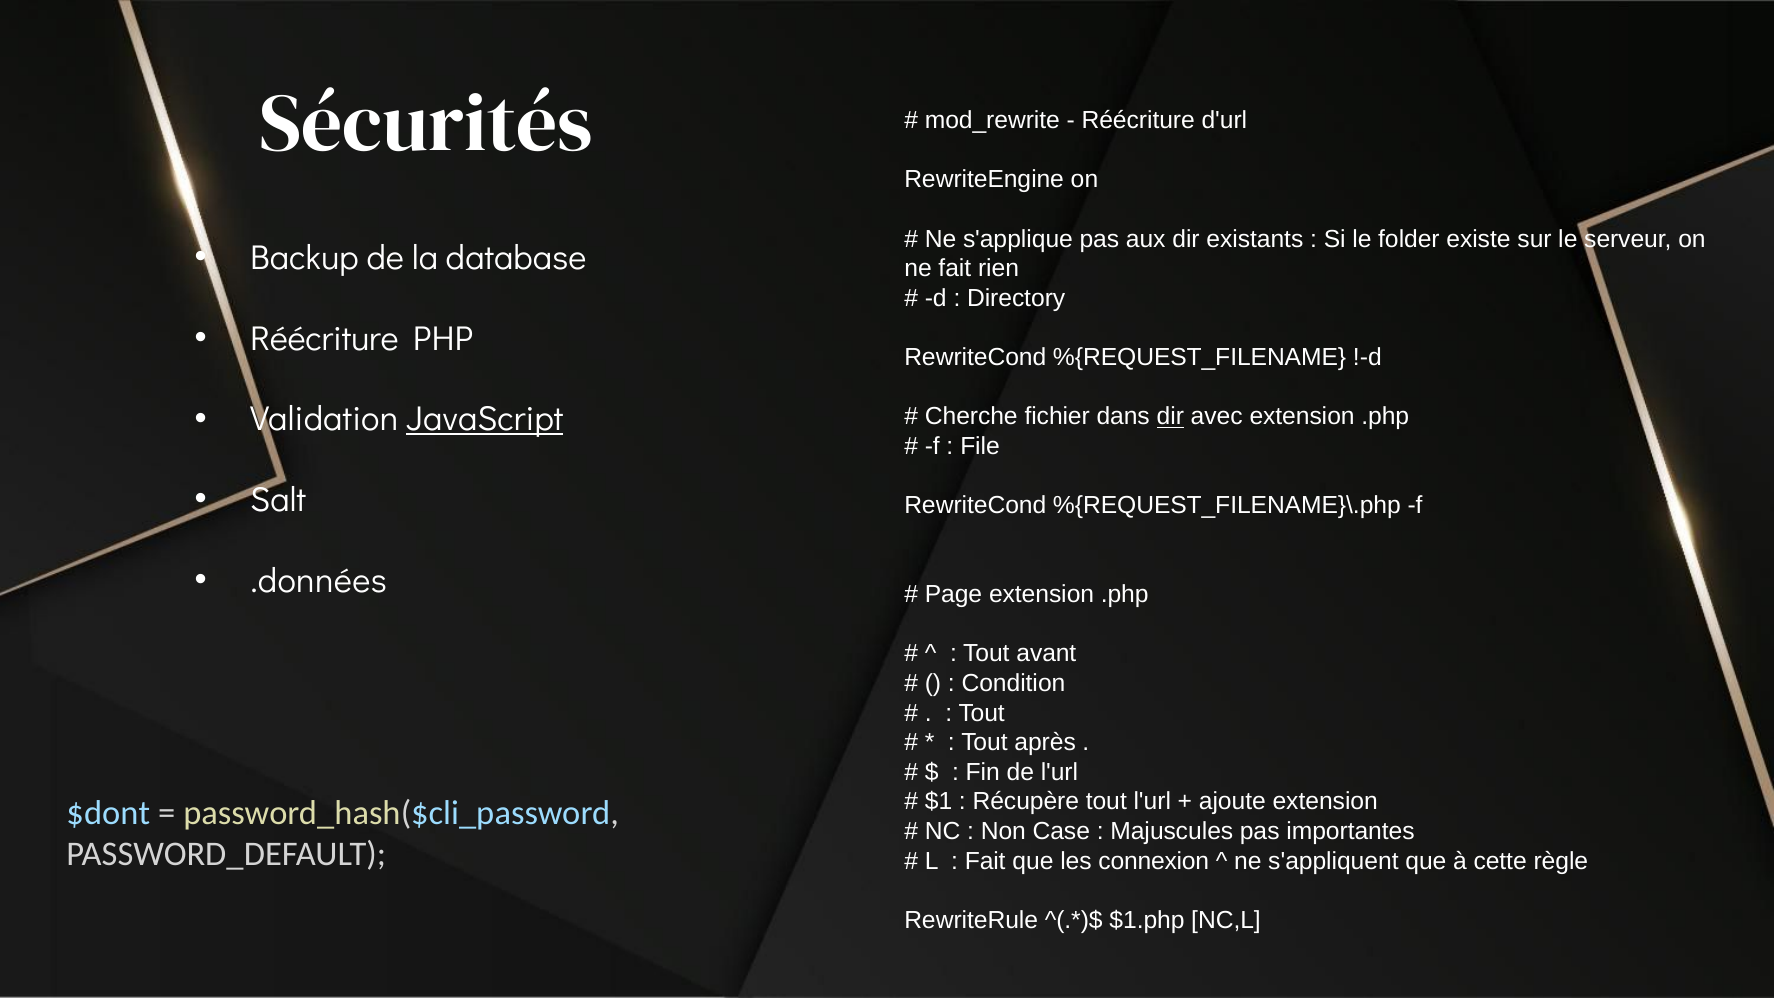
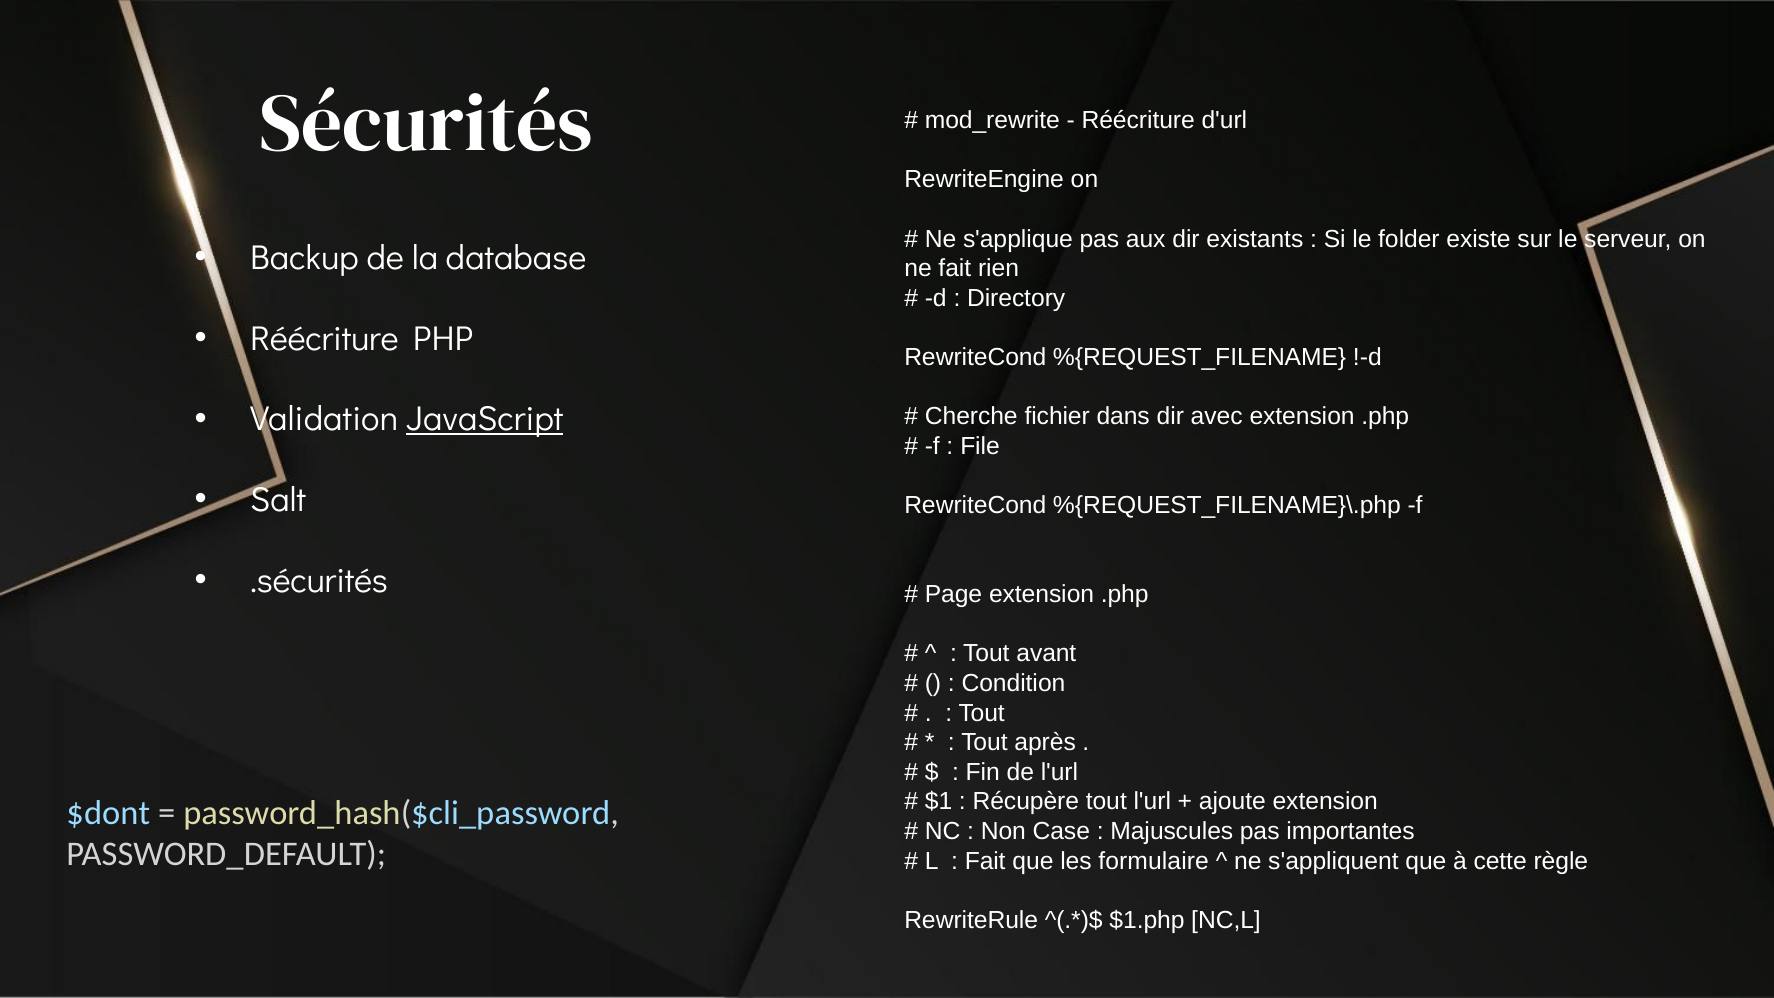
dir at (1170, 417) underline: present -> none
.données: .données -> .sécurités
connexion: connexion -> formulaire
